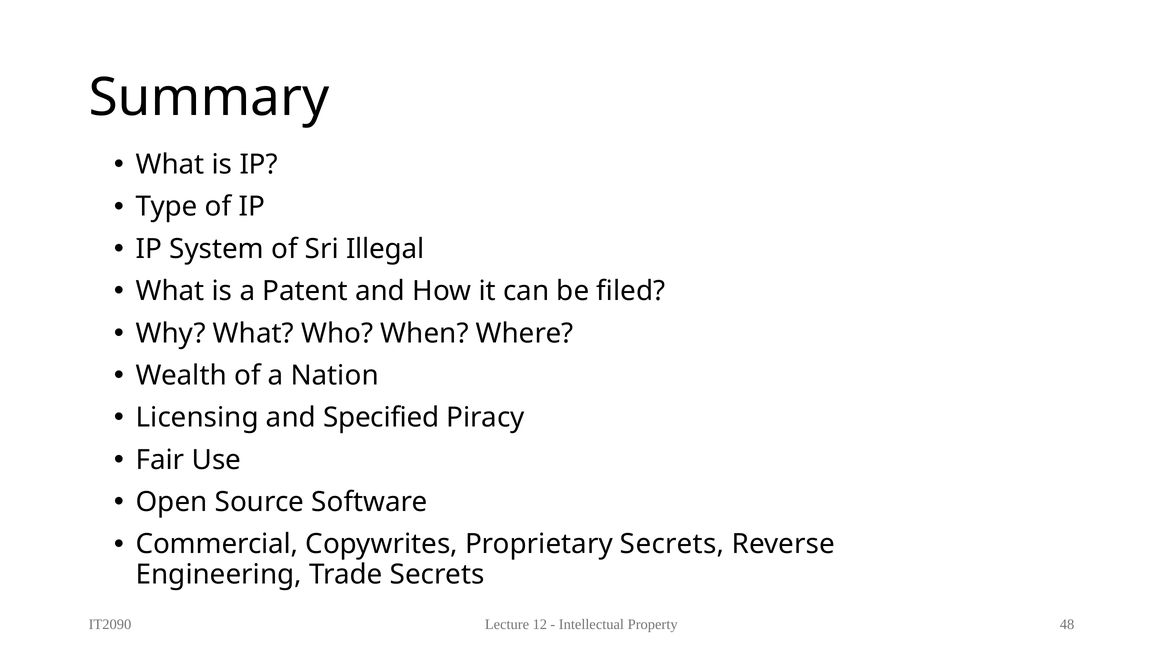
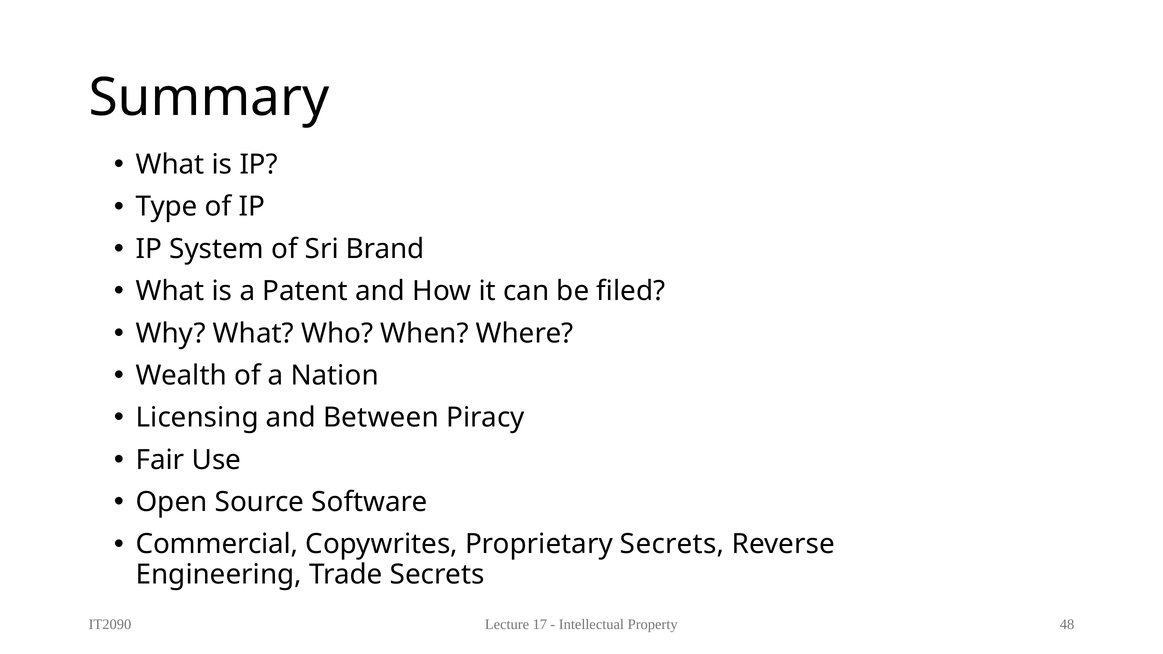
Illegal: Illegal -> Brand
Specified: Specified -> Between
12: 12 -> 17
